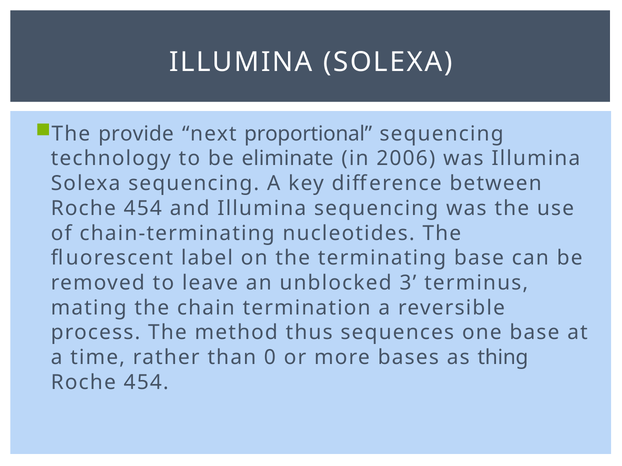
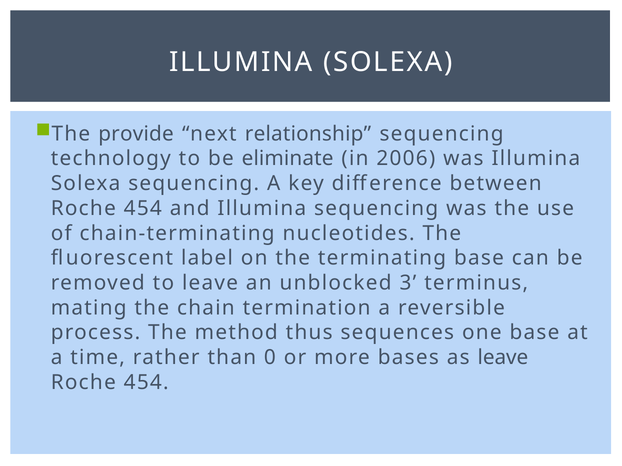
proportional: proportional -> relationship
as thing: thing -> leave
